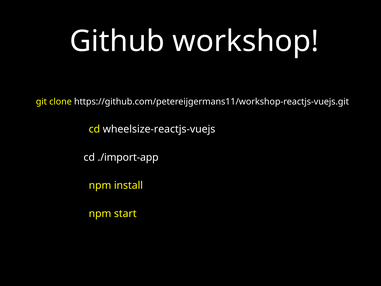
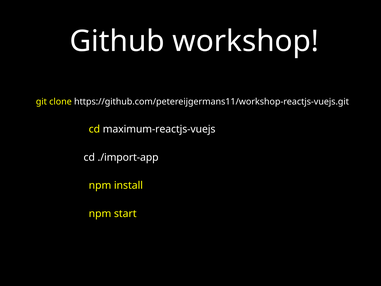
wheelsize-reactjs-vuejs: wheelsize-reactjs-vuejs -> maximum-reactjs-vuejs
